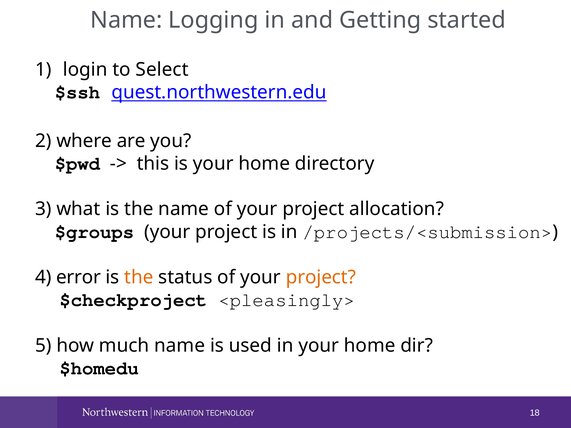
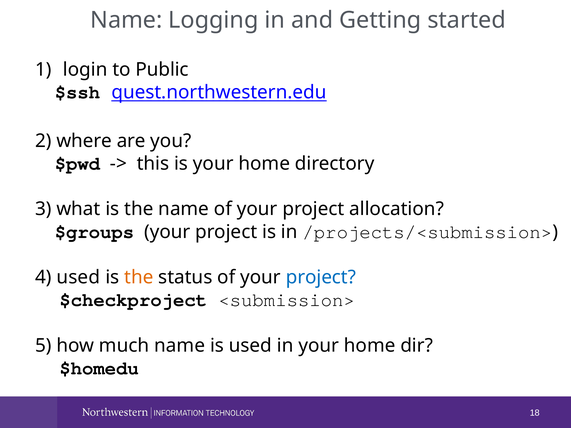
Select: Select -> Public
4 error: error -> used
project at (321, 277) colour: orange -> blue
<pleasingly>: <pleasingly> -> <submission>
